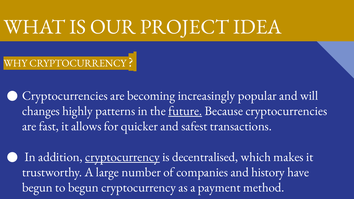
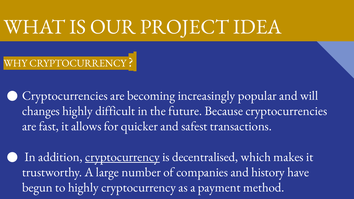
patterns: patterns -> difficult
future underline: present -> none
to begun: begun -> highly
